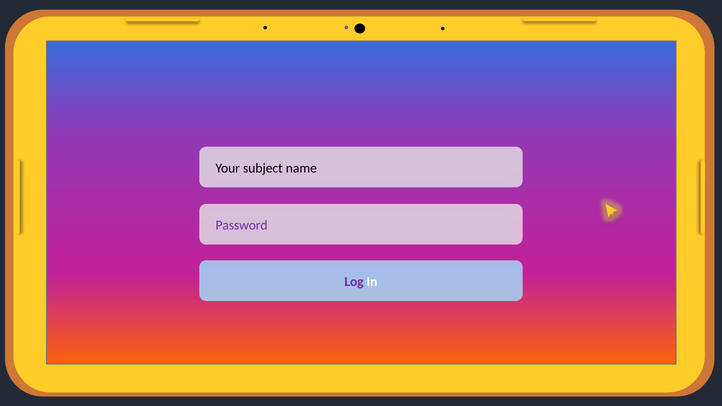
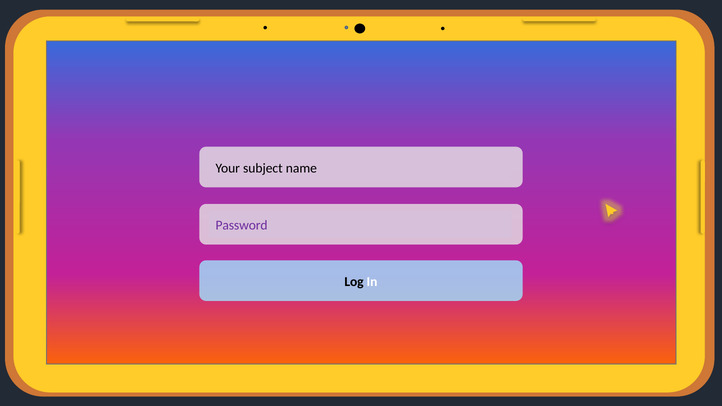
Log colour: purple -> black
